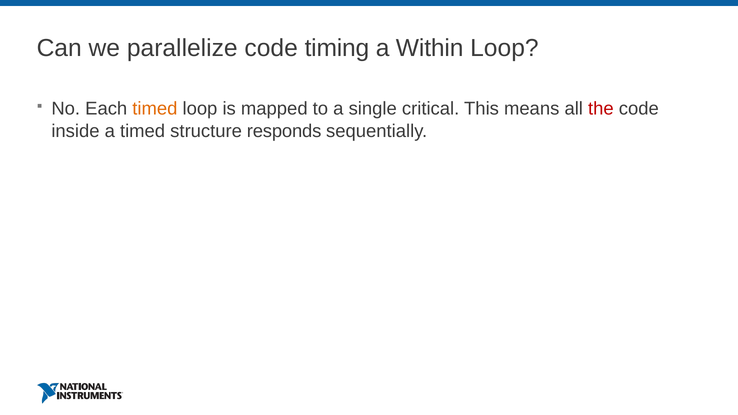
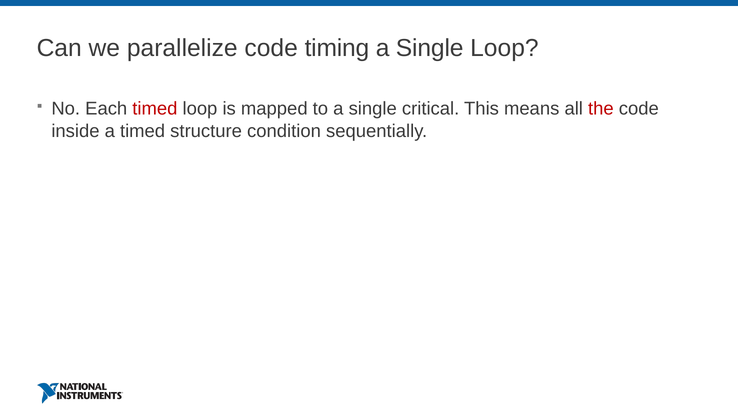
Within at (430, 48): Within -> Single
timed at (155, 109) colour: orange -> red
responds: responds -> condition
